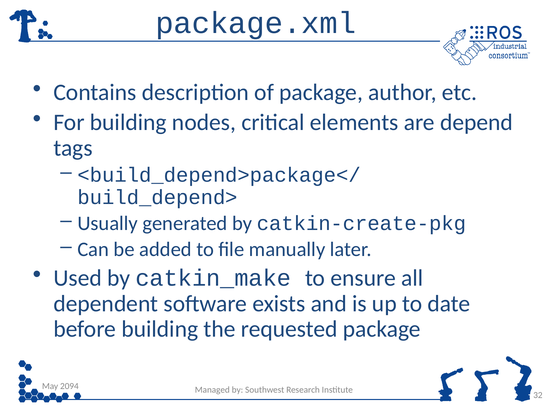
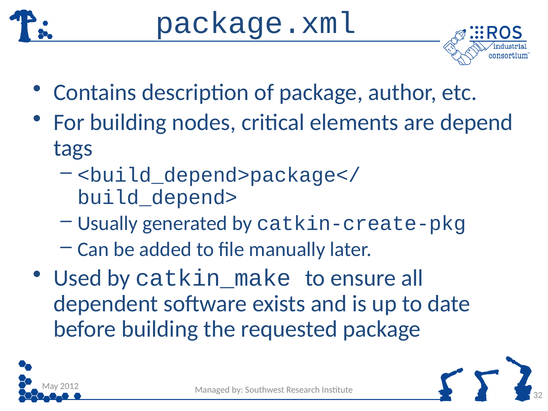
2094: 2094 -> 2012
